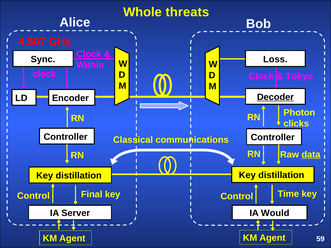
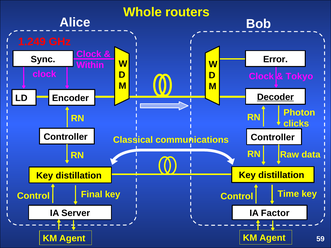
threats: threats -> routers
4.507: 4.507 -> 1.249
Loss: Loss -> Error
data underline: present -> none
Would: Would -> Factor
